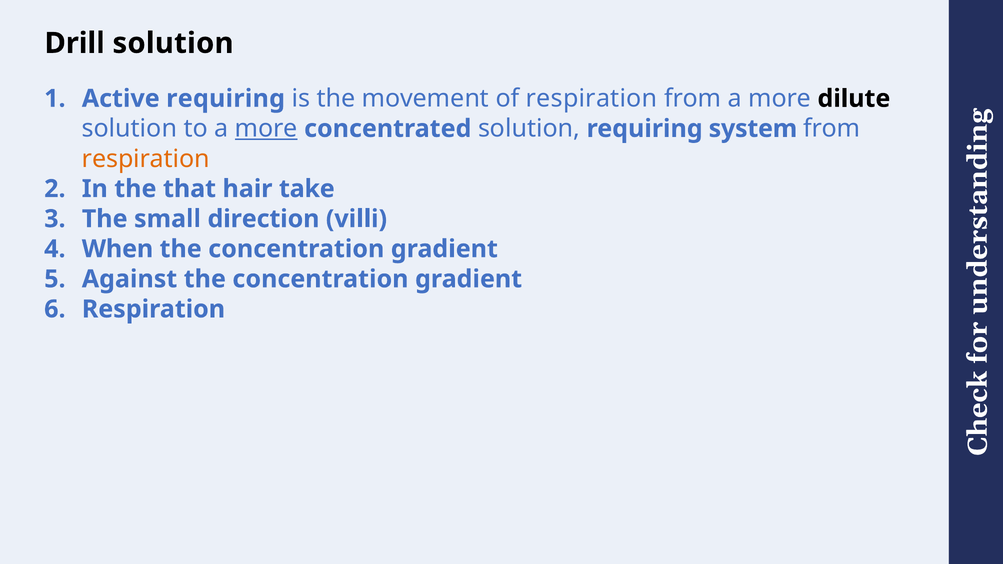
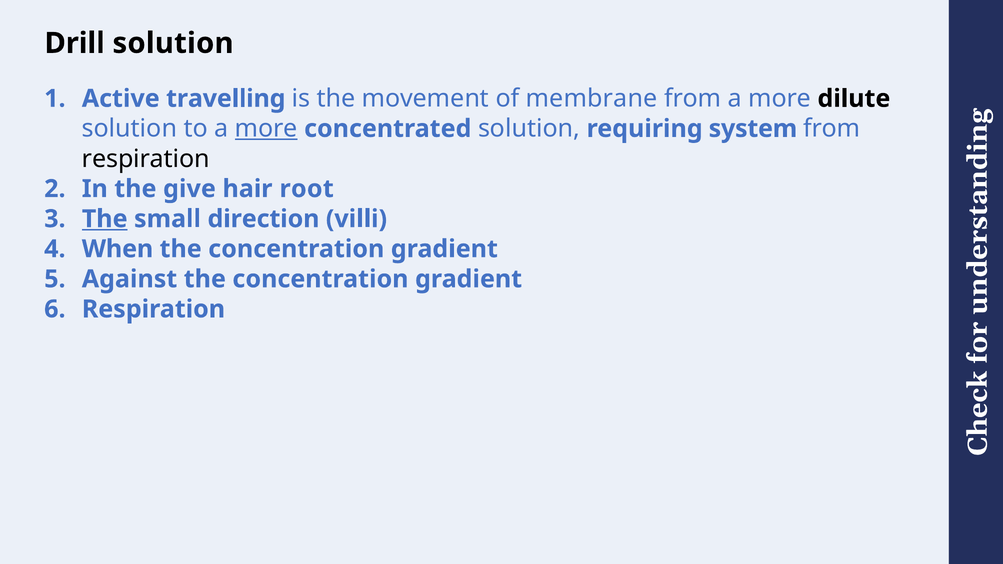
Active requiring: requiring -> travelling
of respiration: respiration -> membrane
respiration at (146, 159) colour: orange -> black
that: that -> give
take: take -> root
The at (105, 219) underline: none -> present
